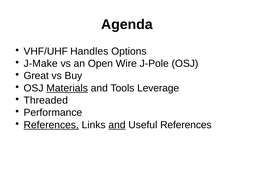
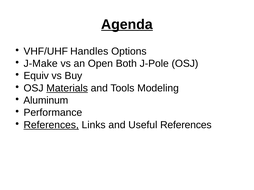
Agenda underline: none -> present
Wire: Wire -> Both
Great: Great -> Equiv
Leverage: Leverage -> Modeling
Threaded: Threaded -> Aluminum
and at (117, 125) underline: present -> none
